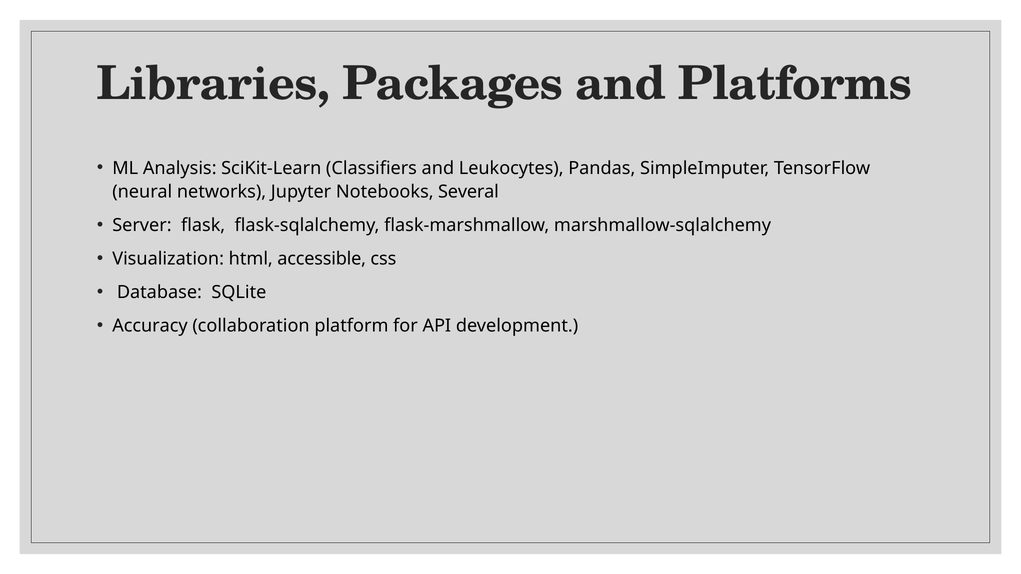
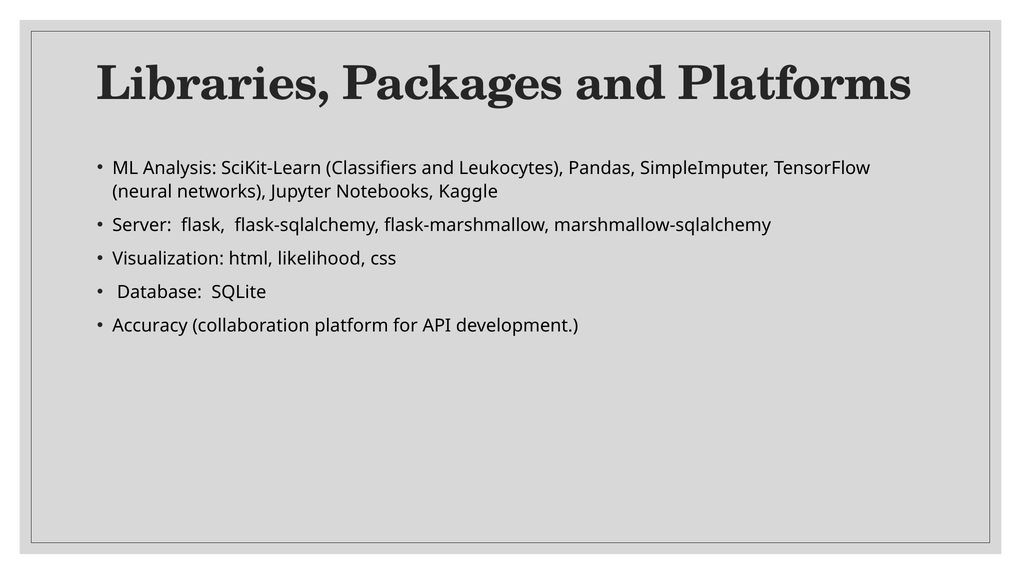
Several: Several -> Kaggle
accessible: accessible -> likelihood
